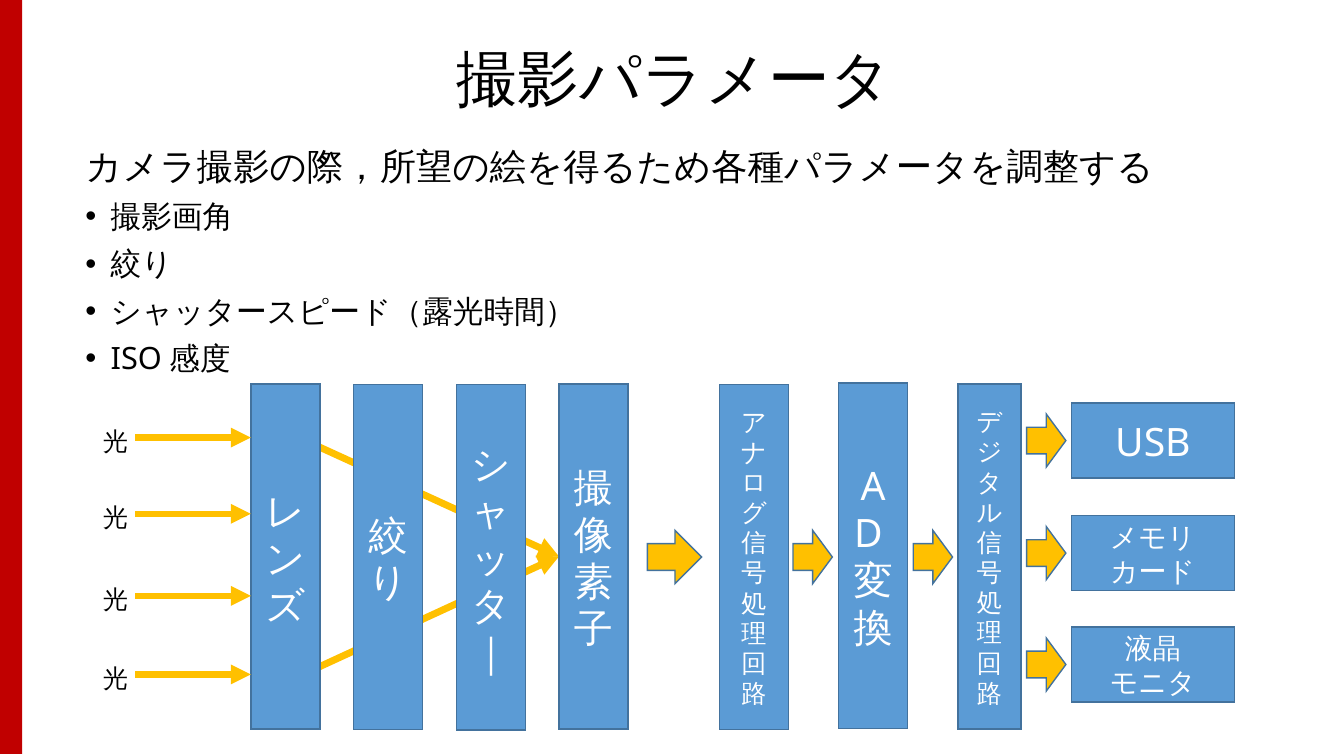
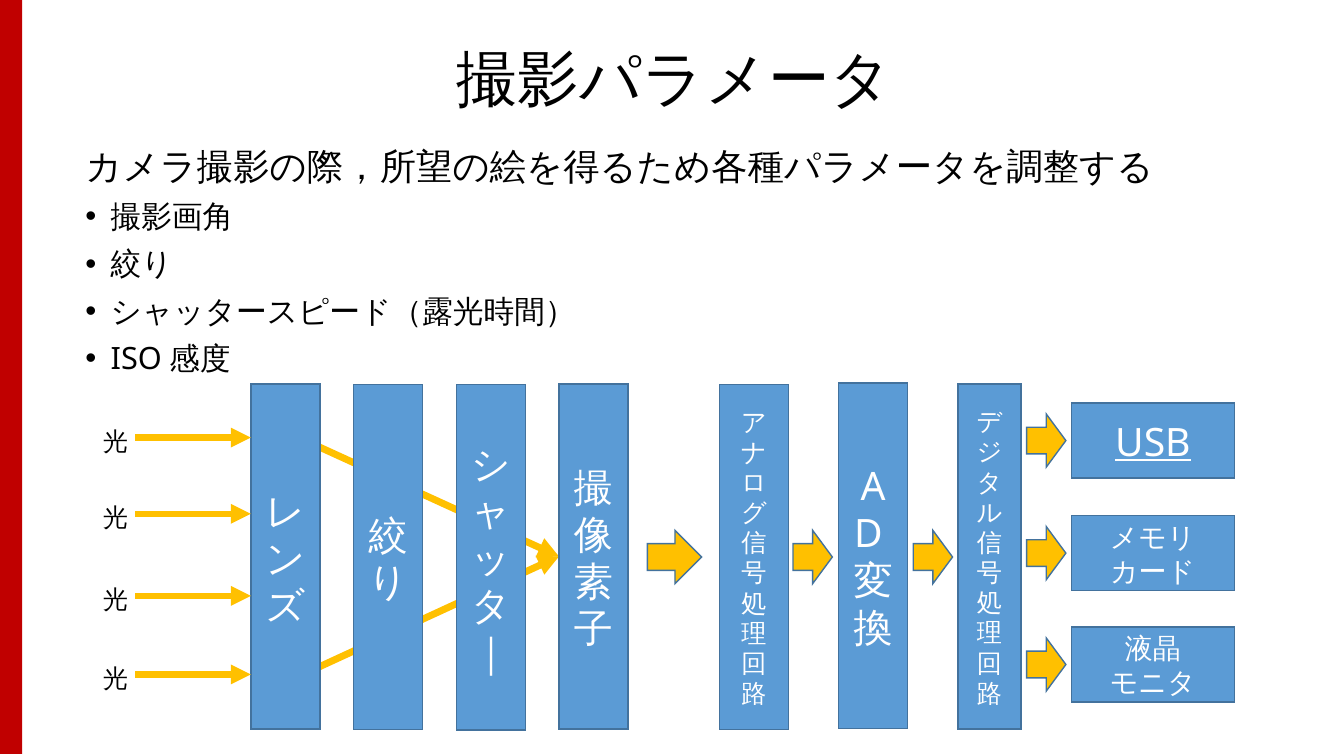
USB underline: none -> present
